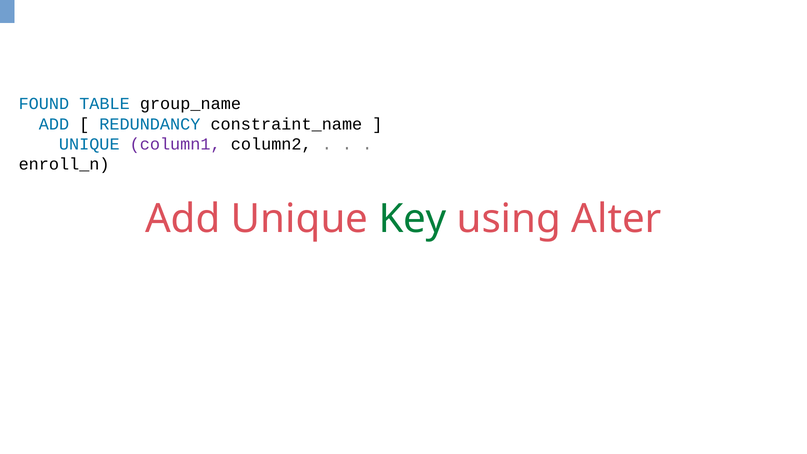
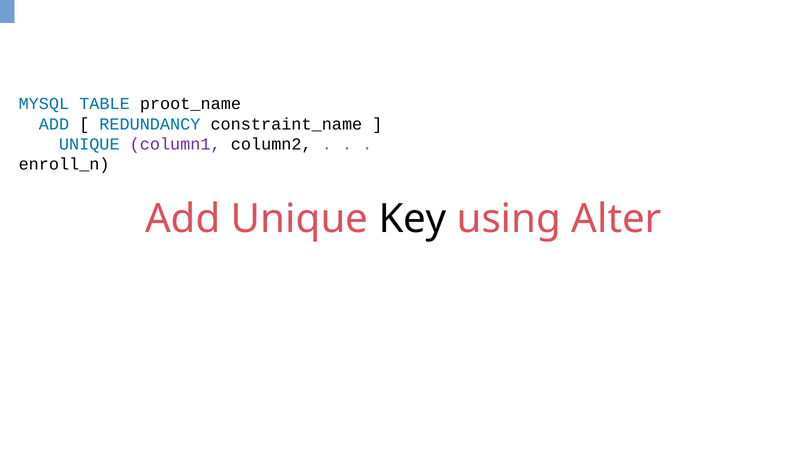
FOUND: FOUND -> MYSQL
group_name: group_name -> proot_name
Key colour: green -> black
